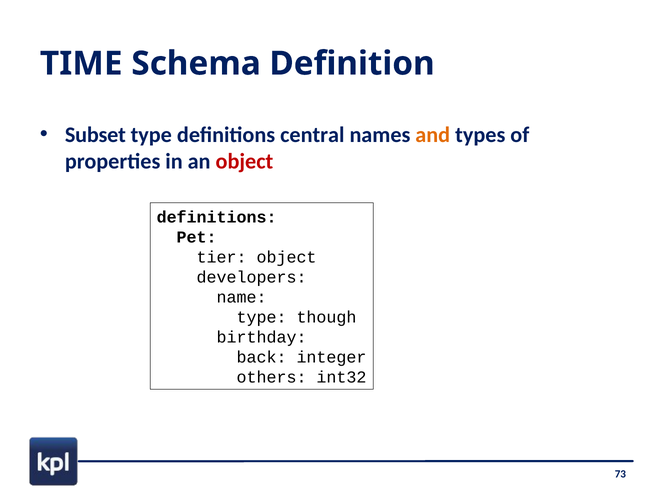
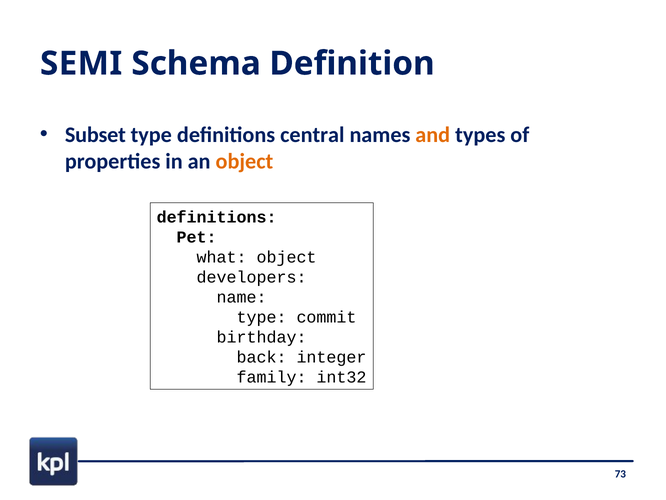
TIME: TIME -> SEMI
object at (244, 161) colour: red -> orange
tier: tier -> what
though: though -> commit
others: others -> family
